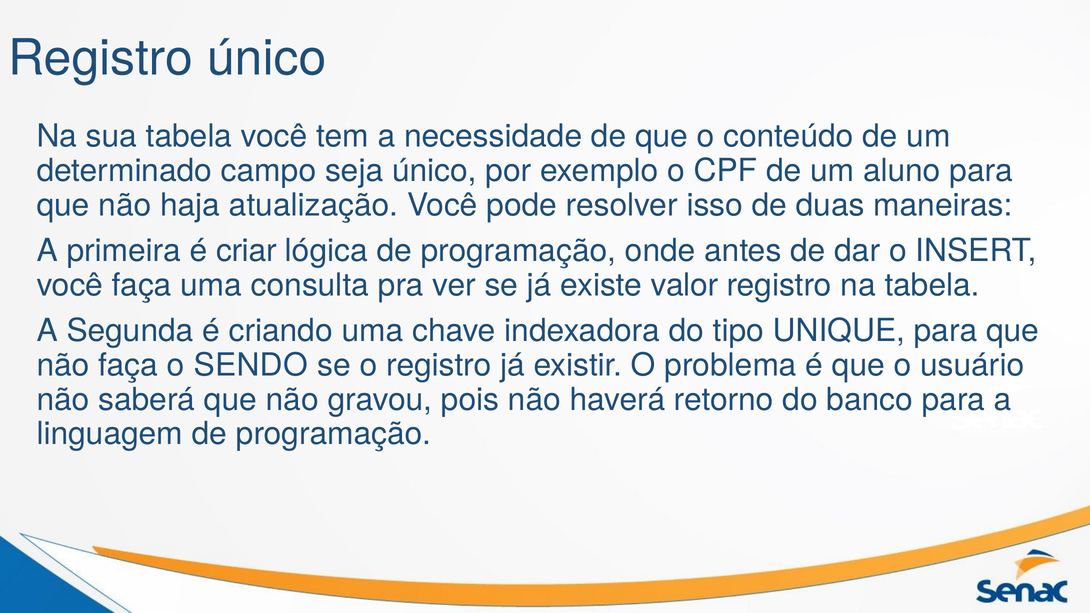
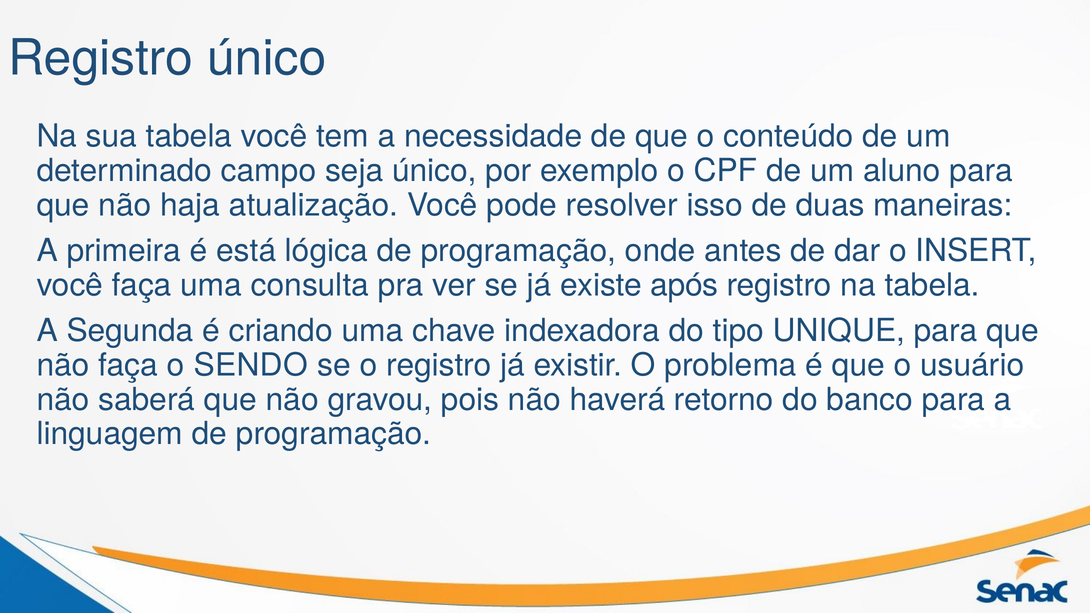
criar: criar -> está
valor: valor -> após
